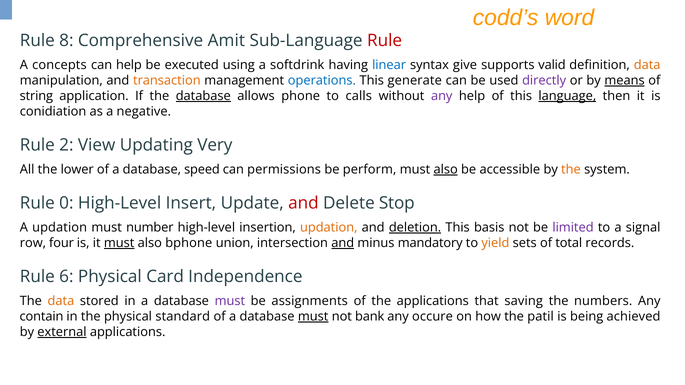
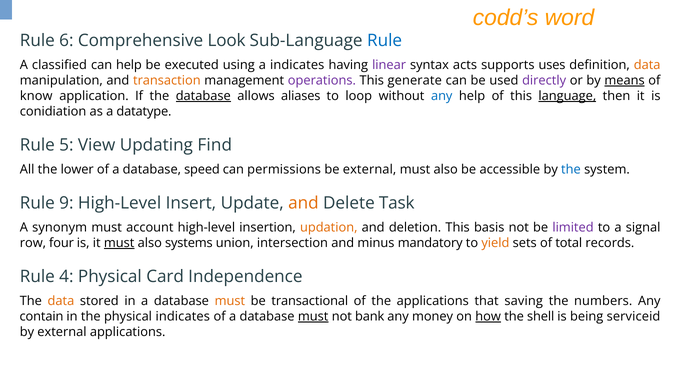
8: 8 -> 6
Amit: Amit -> Look
Rule at (385, 41) colour: red -> blue
concepts: concepts -> classified
a softdrink: softdrink -> indicates
linear colour: blue -> purple
give: give -> acts
valid: valid -> uses
operations colour: blue -> purple
string: string -> know
phone: phone -> aliases
calls: calls -> loop
any at (442, 96) colour: purple -> blue
negative: negative -> datatype
2: 2 -> 5
Very: Very -> Find
be perform: perform -> external
also at (446, 170) underline: present -> none
the at (571, 170) colour: orange -> blue
0: 0 -> 9
and at (303, 203) colour: red -> orange
Stop: Stop -> Task
A updation: updation -> synonym
number: number -> account
deletion underline: present -> none
bphone: bphone -> systems
and at (343, 243) underline: present -> none
6: 6 -> 4
must at (230, 301) colour: purple -> orange
assignments: assignments -> transactional
physical standard: standard -> indicates
occure: occure -> money
how underline: none -> present
patil: patil -> shell
achieved: achieved -> serviceid
external at (62, 332) underline: present -> none
